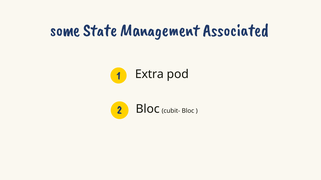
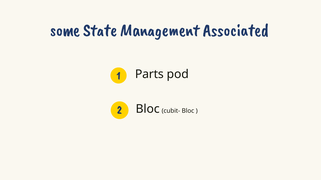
Extra: Extra -> Parts
